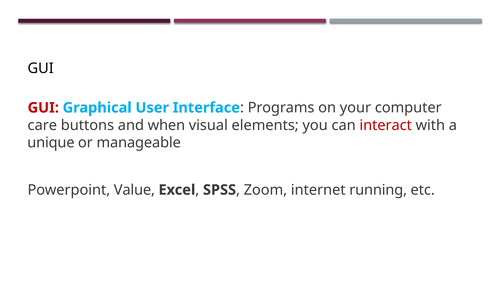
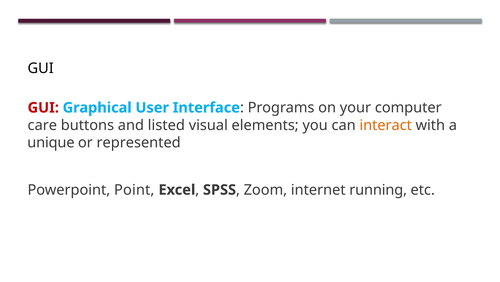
when: when -> listed
interact colour: red -> orange
manageable: manageable -> represented
Value: Value -> Point
